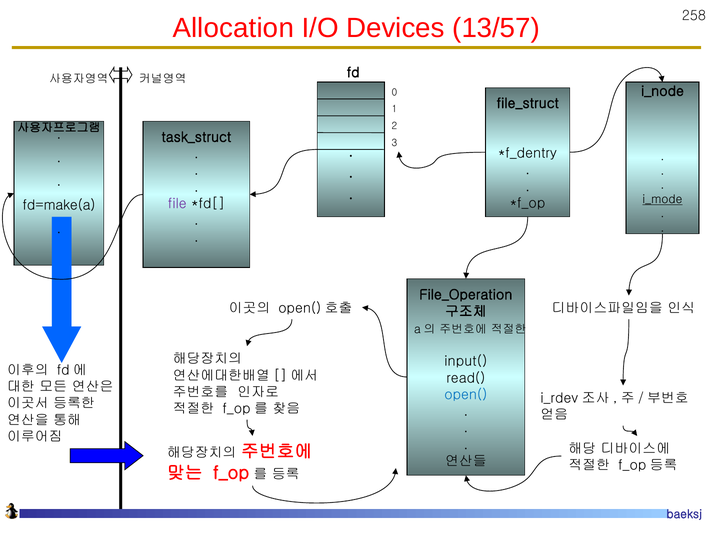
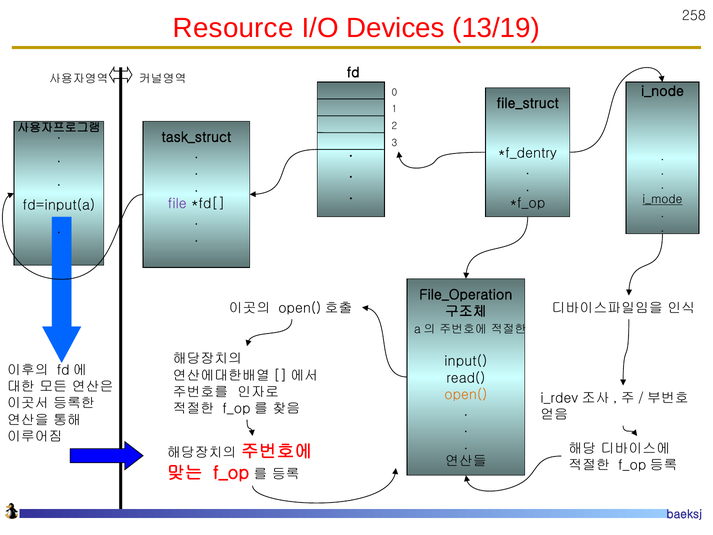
Allocation: Allocation -> Resource
13/57: 13/57 -> 13/19
fd=make(a: fd=make(a -> fd=input(a
open( colour: blue -> orange
